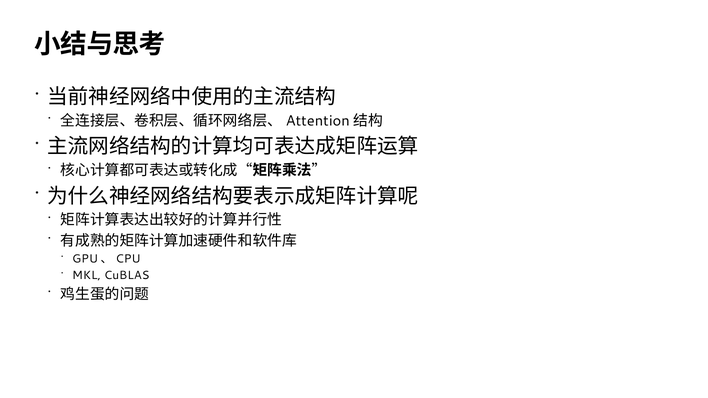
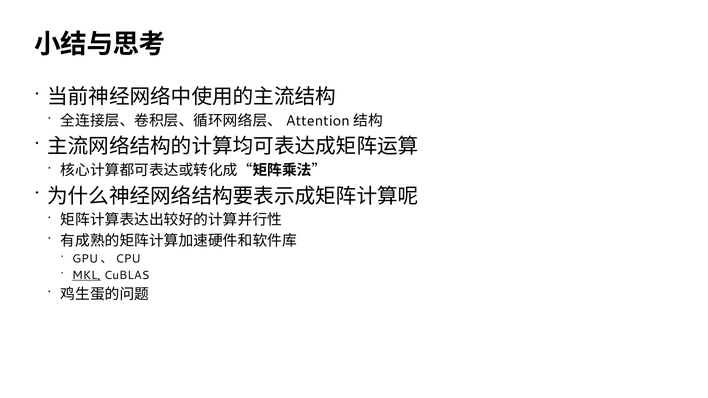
MKL underline: none -> present
